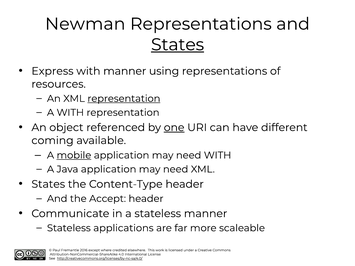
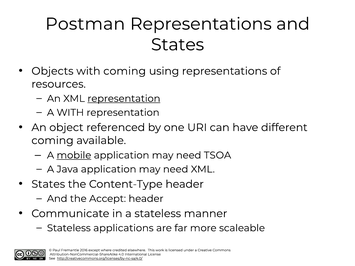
Newman: Newman -> Postman
States at (178, 45) underline: present -> none
Express: Express -> Objects
with manner: manner -> coming
one underline: present -> none
need WITH: WITH -> TSOA
